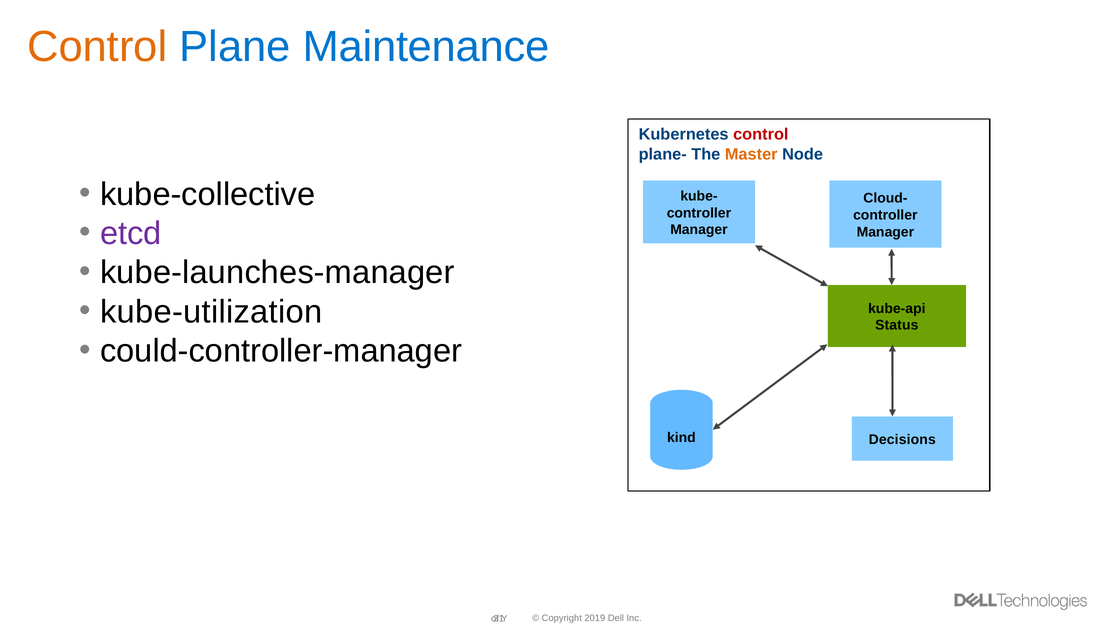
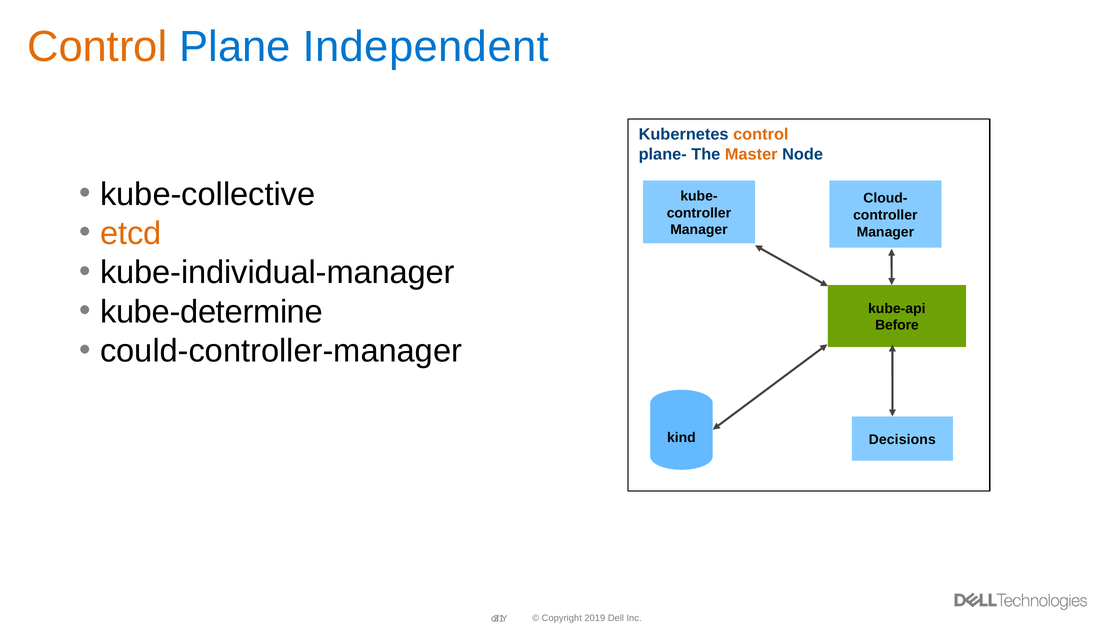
Maintenance: Maintenance -> Independent
control at (761, 134) colour: red -> orange
etcd colour: purple -> orange
kube-launches-manager: kube-launches-manager -> kube-individual-manager
kube-utilization: kube-utilization -> kube-determine
Status: Status -> Before
